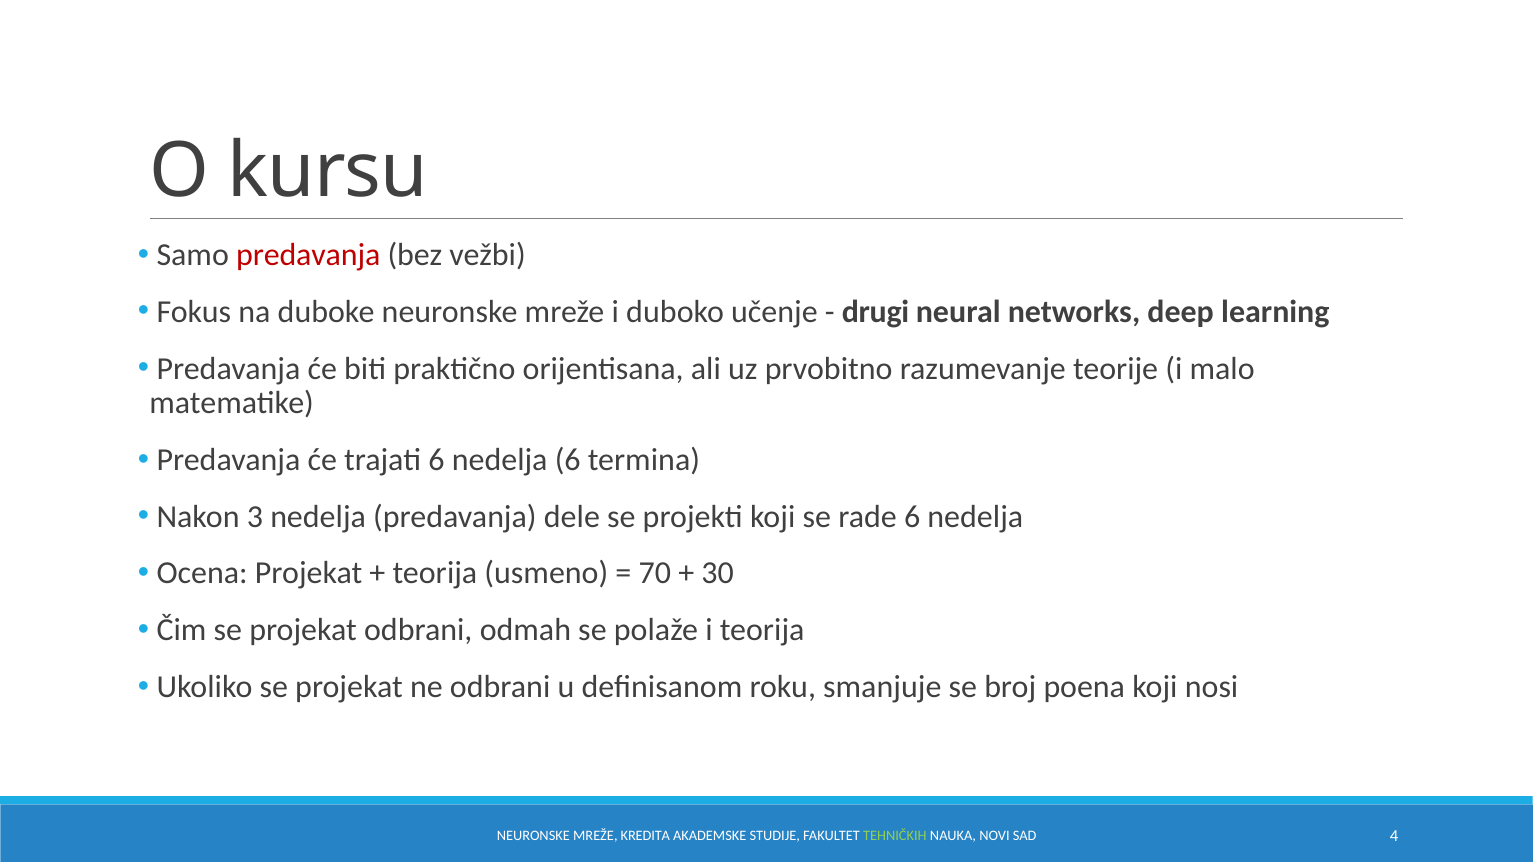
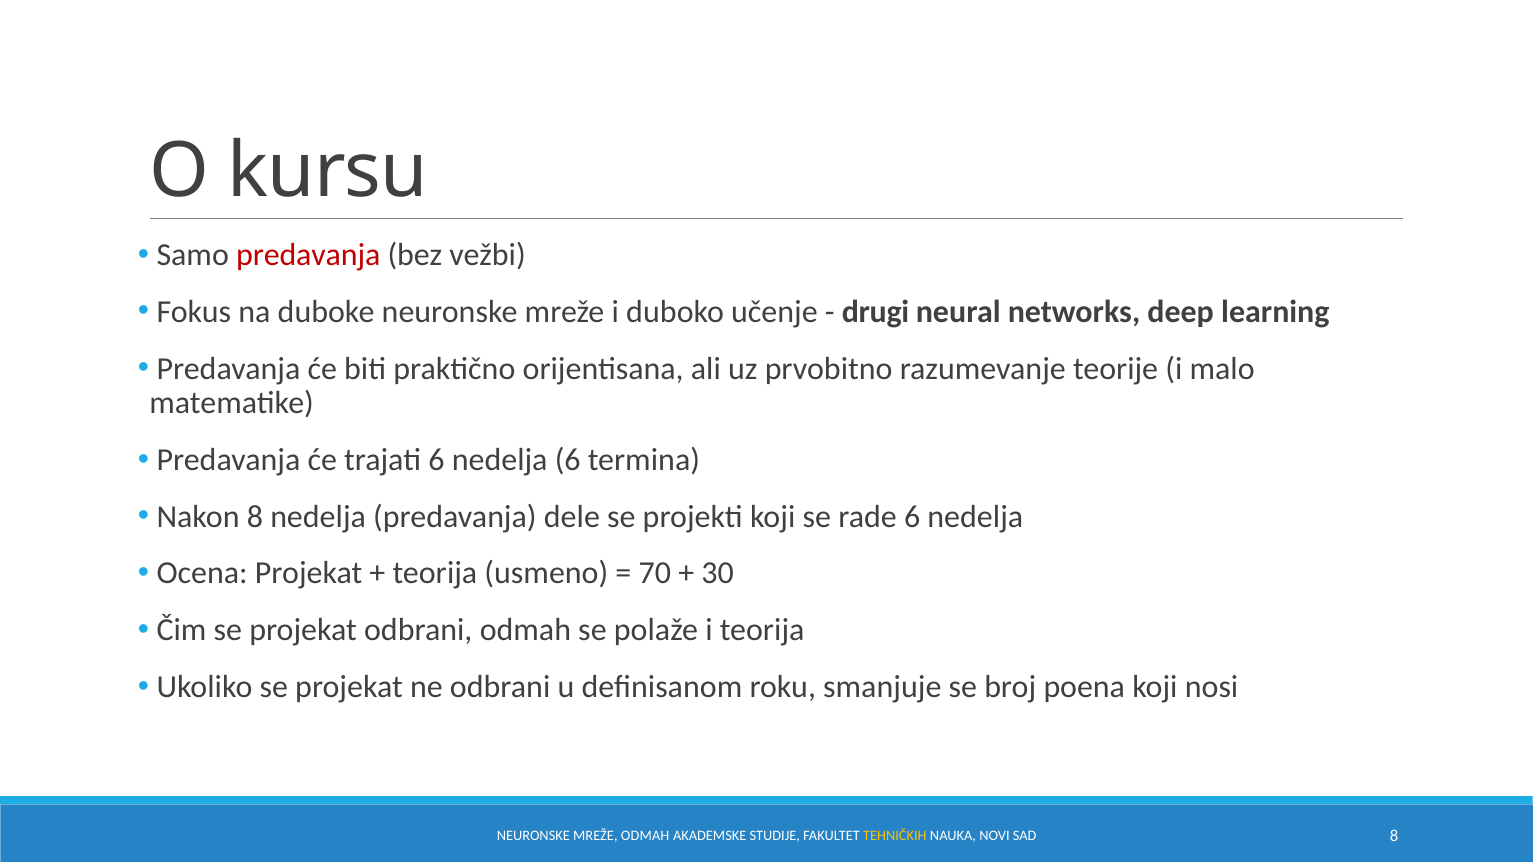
Nakon 3: 3 -> 8
MREŽE KREDITA: KREDITA -> ODMAH
TEHNIČKIH colour: light green -> yellow
SAD 4: 4 -> 8
